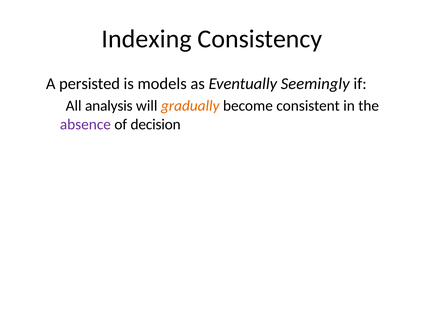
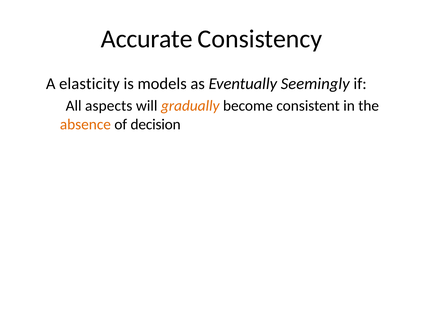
Indexing: Indexing -> Accurate
persisted: persisted -> elasticity
analysis: analysis -> aspects
absence colour: purple -> orange
